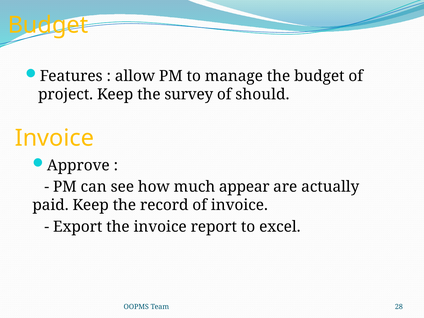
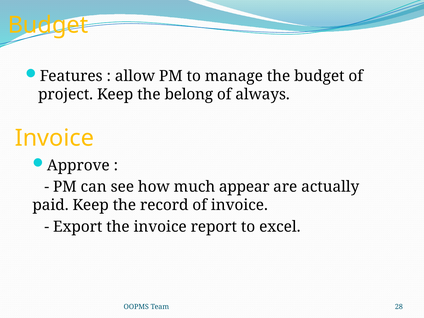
survey: survey -> belong
should: should -> always
